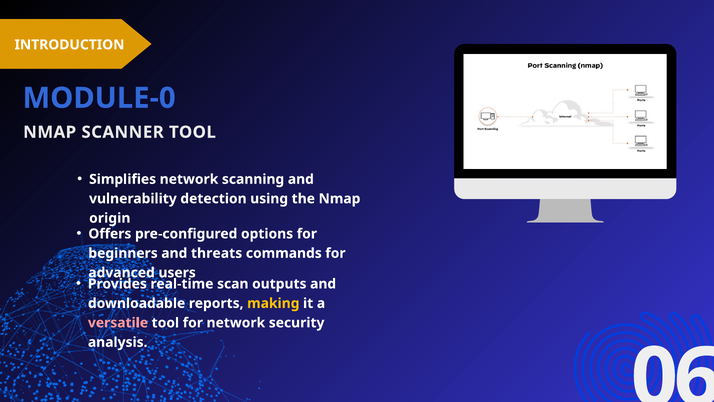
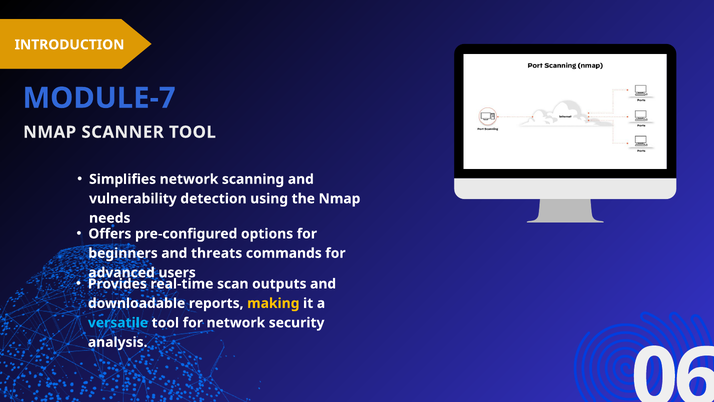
MODULE-0: MODULE-0 -> MODULE-7
origin: origin -> needs
versatile colour: pink -> light blue
